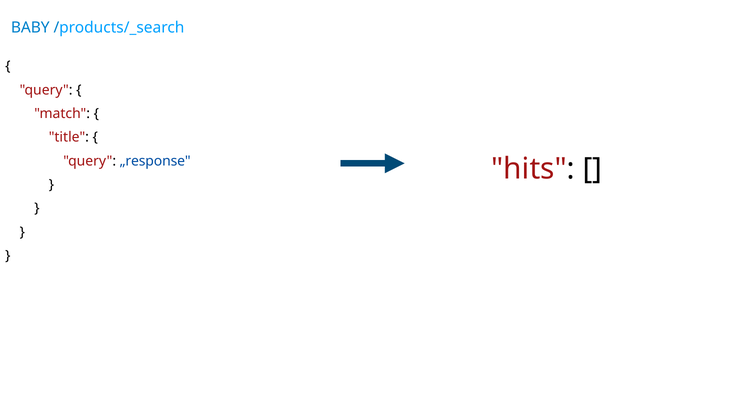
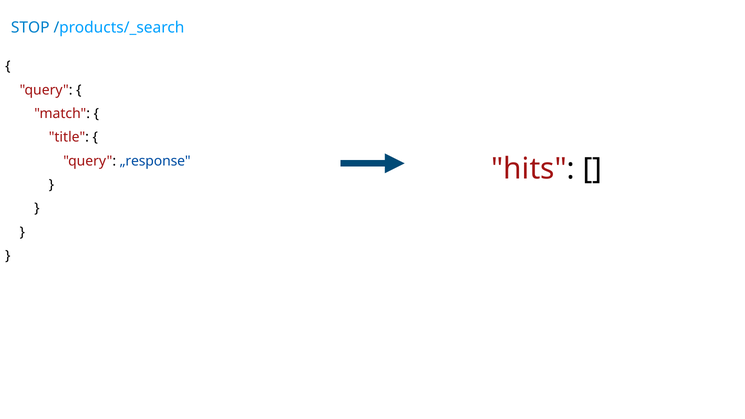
BABY: BABY -> STOP
